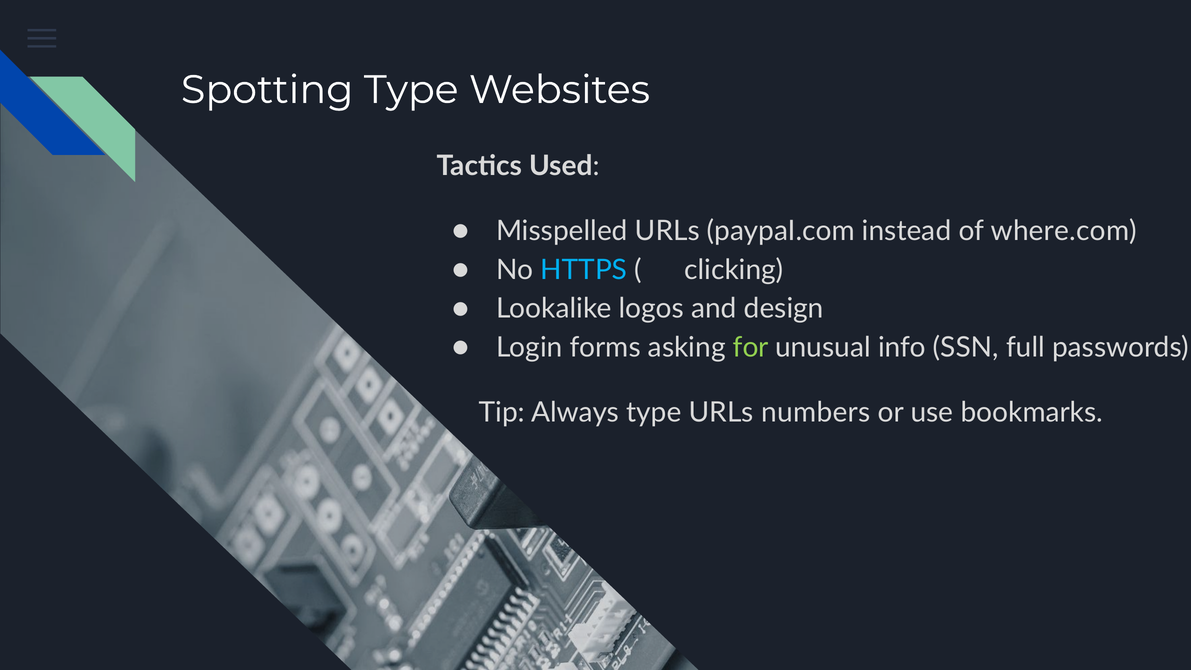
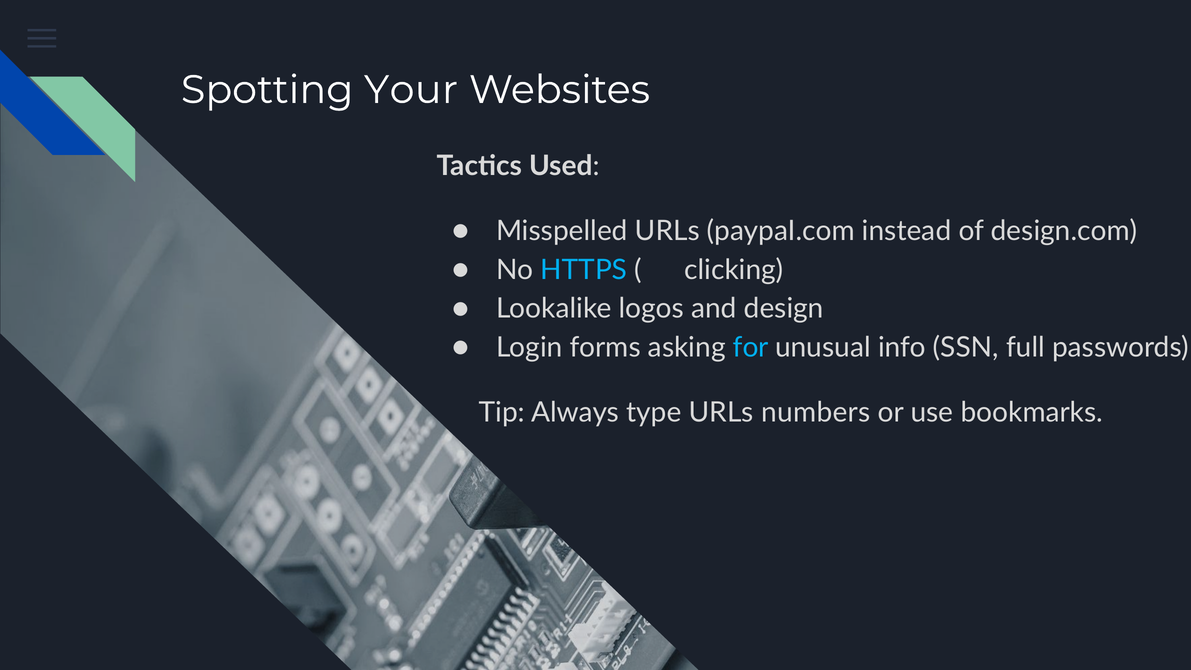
Spotting Type: Type -> Your
where.com: where.com -> design.com
for colour: light green -> light blue
